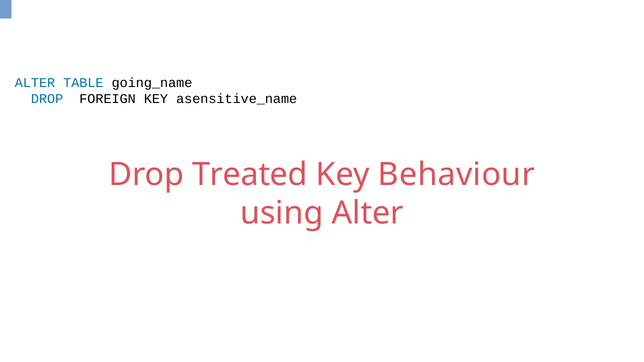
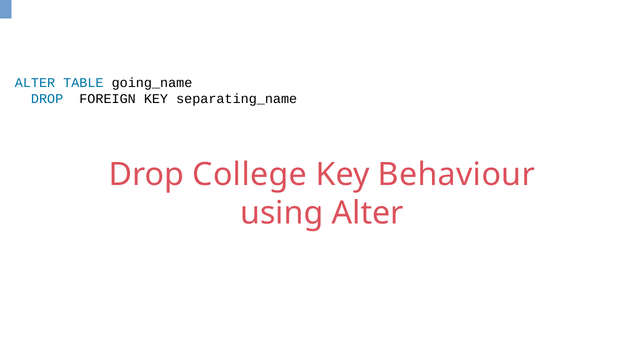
asensitive_name: asensitive_name -> separating_name
Treated: Treated -> College
